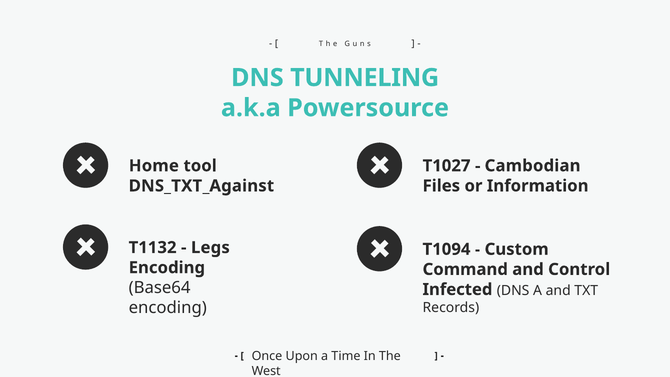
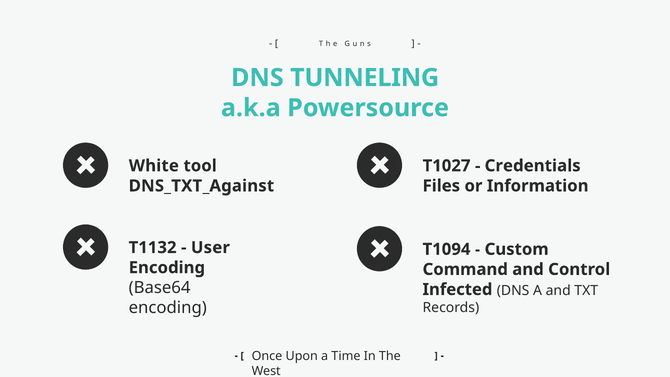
Home: Home -> White
Cambodian: Cambodian -> Credentials
Legs: Legs -> User
